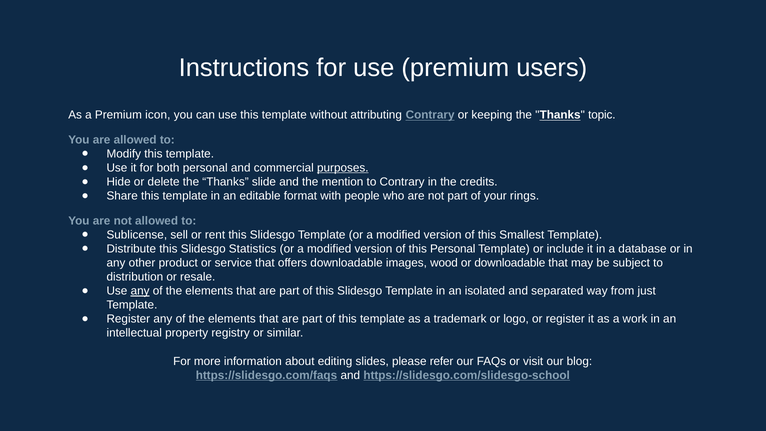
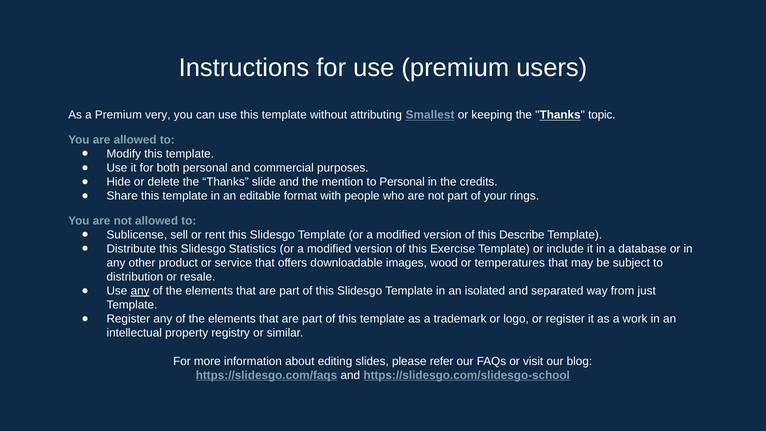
icon: icon -> very
attributing Contrary: Contrary -> Smallest
purposes underline: present -> none
to Contrary: Contrary -> Personal
Smallest: Smallest -> Describe
this Personal: Personal -> Exercise
or downloadable: downloadable -> temperatures
